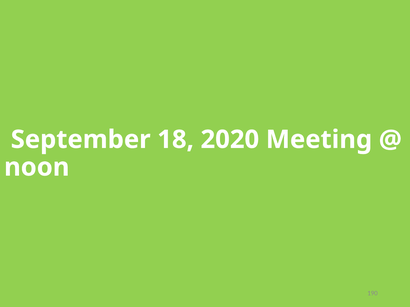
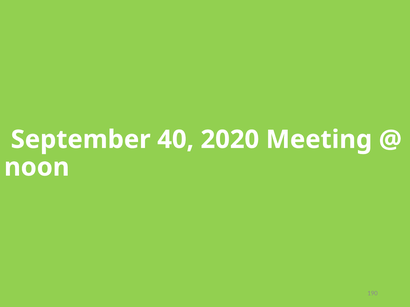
18: 18 -> 40
